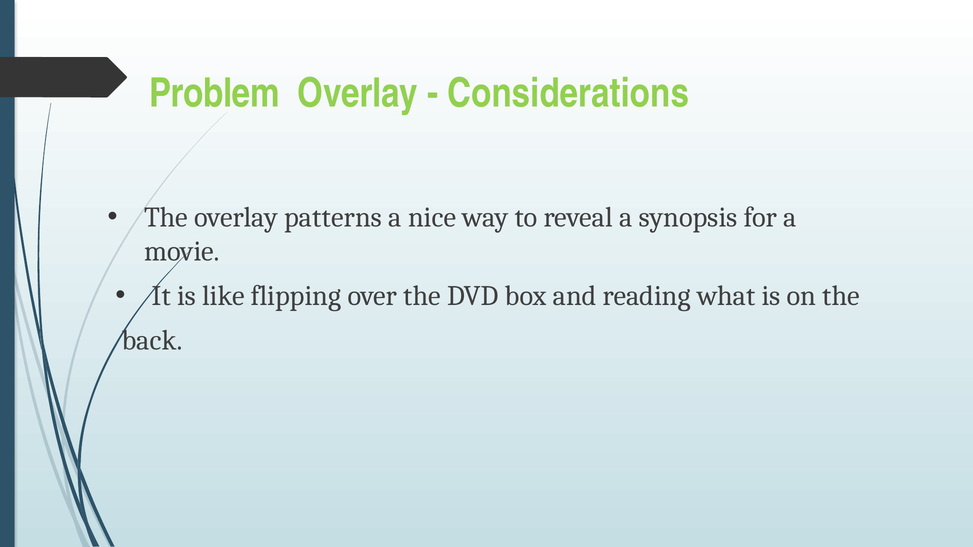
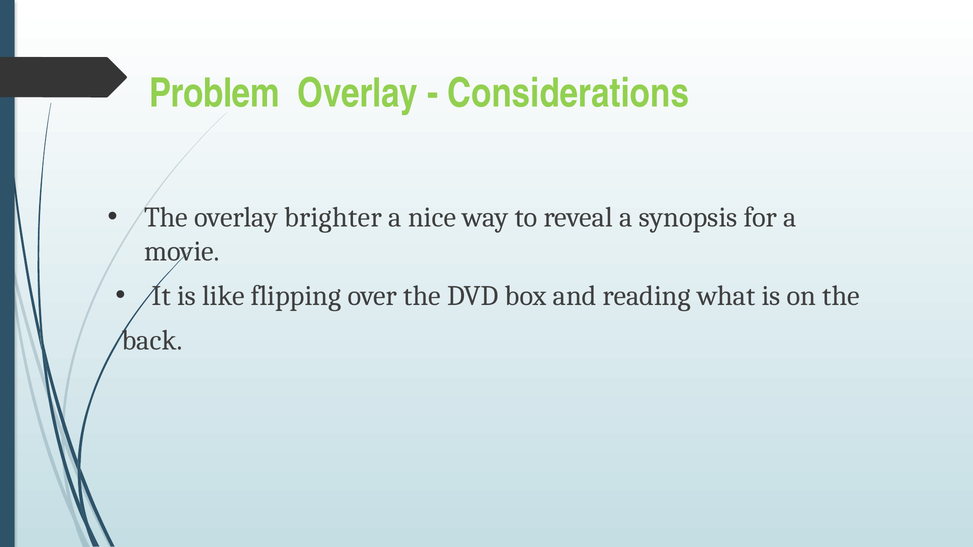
patterns: patterns -> brighter
